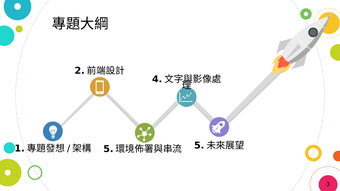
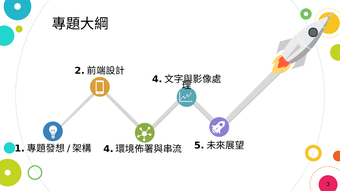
5: 5 -> 4
